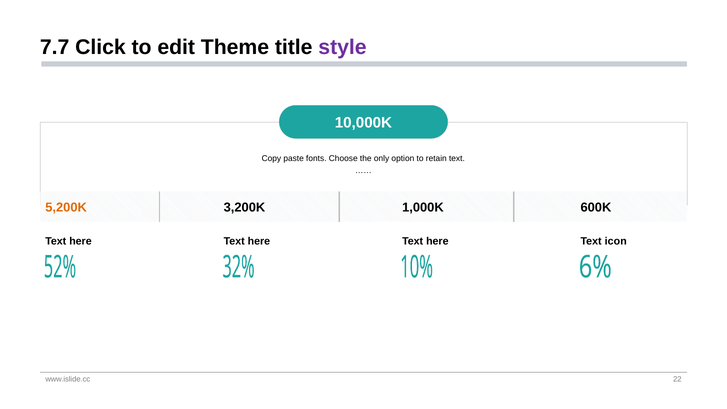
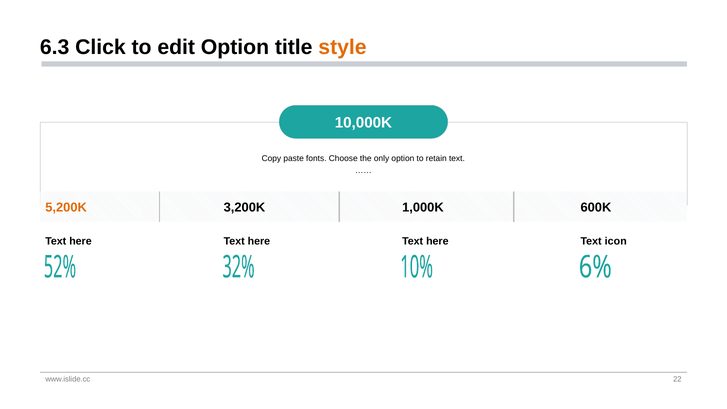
7.7: 7.7 -> 6.3
edit Theme: Theme -> Option
style colour: purple -> orange
